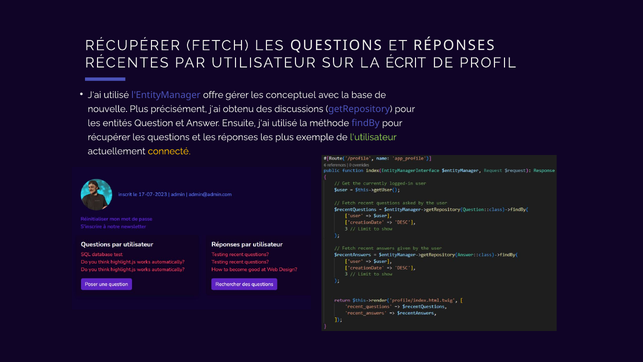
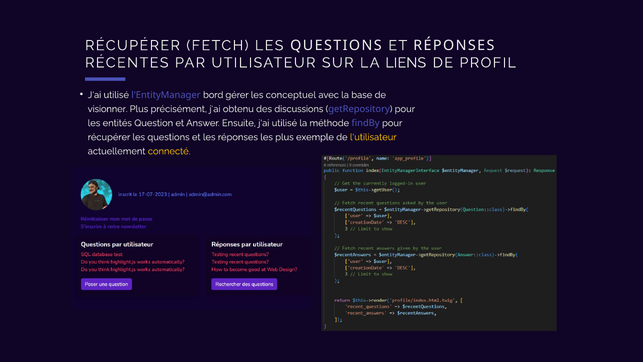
ÉCRIT: ÉCRIT -> LIENS
offre: offre -> bord
nouvelle: nouvelle -> visionner
l'utilisateur colour: light green -> yellow
